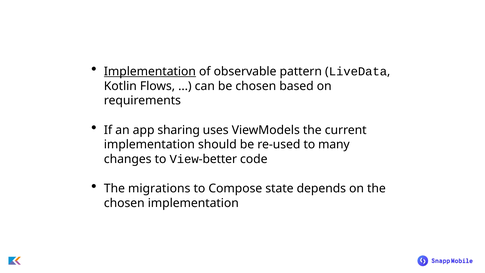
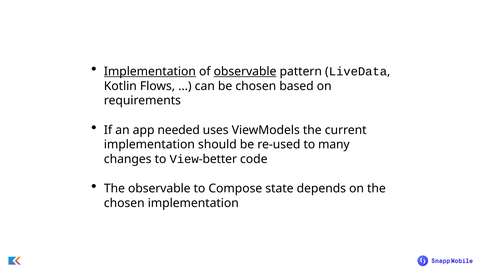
observable at (245, 71) underline: none -> present
sharing: sharing -> needed
The migrations: migrations -> observable
